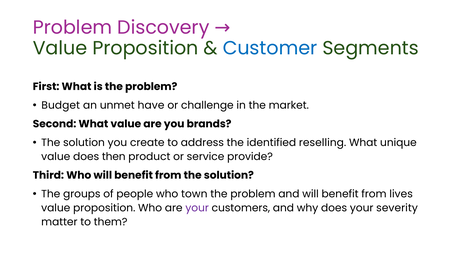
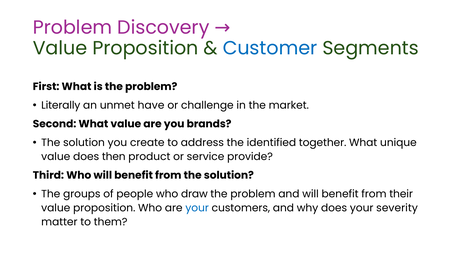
Budget: Budget -> Literally
reselling: reselling -> together
town: town -> draw
lives: lives -> their
your at (197, 208) colour: purple -> blue
